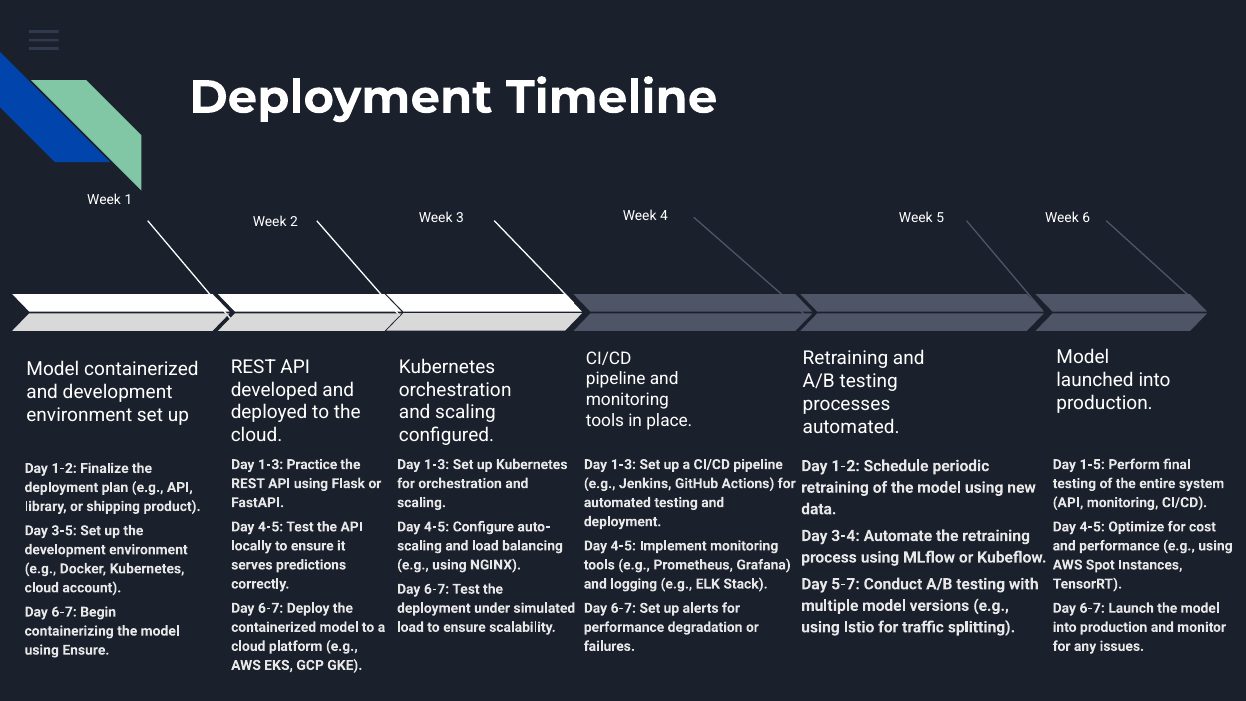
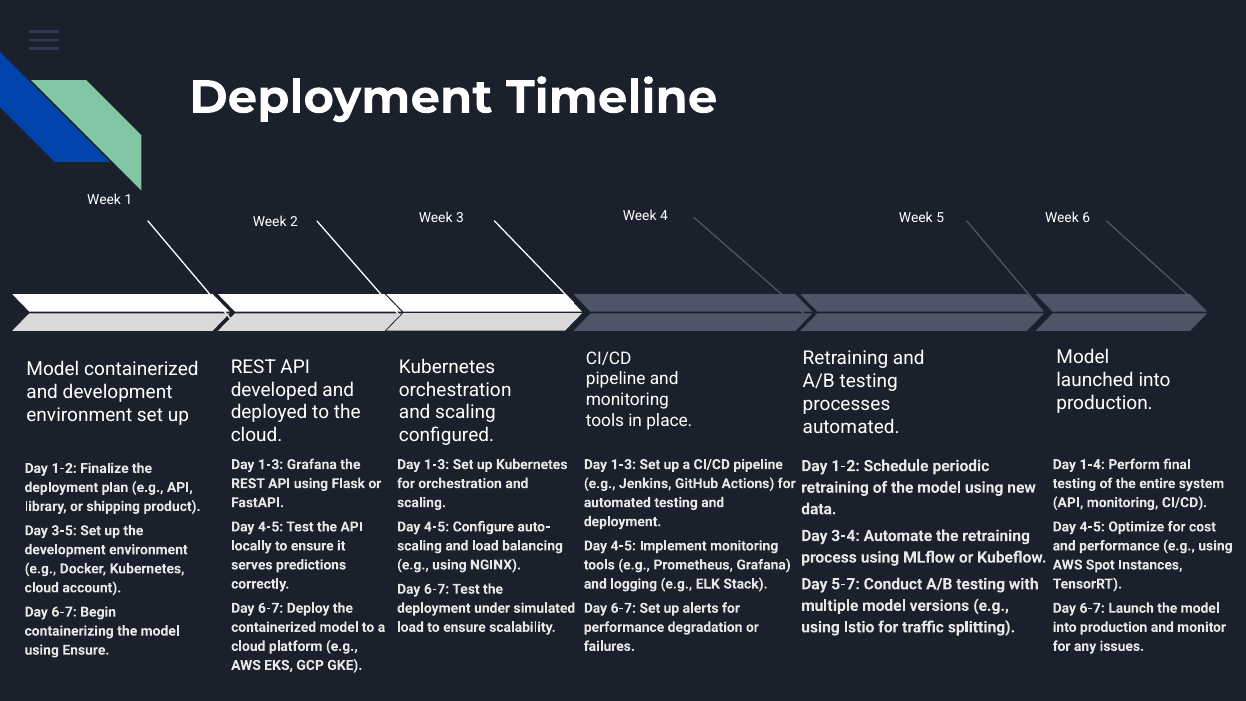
1-3 Practice: Practice -> Grafana
1-5: 1-5 -> 1-4
